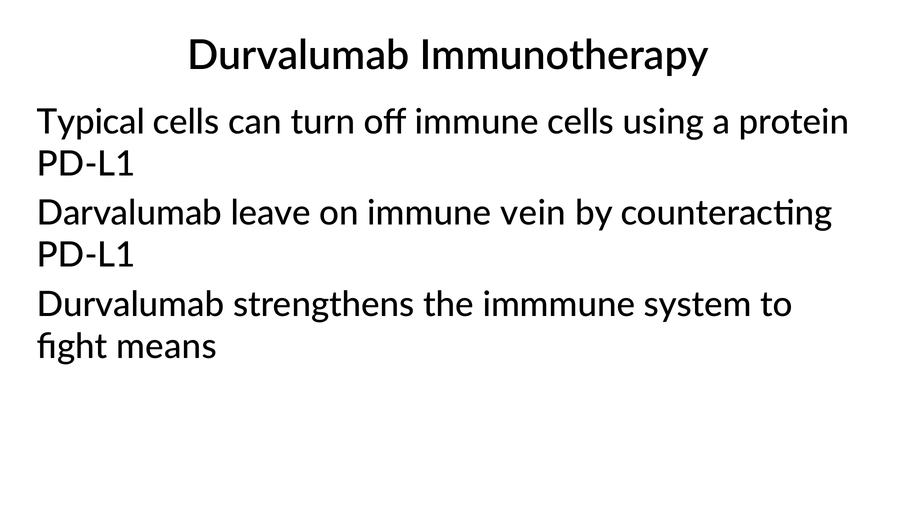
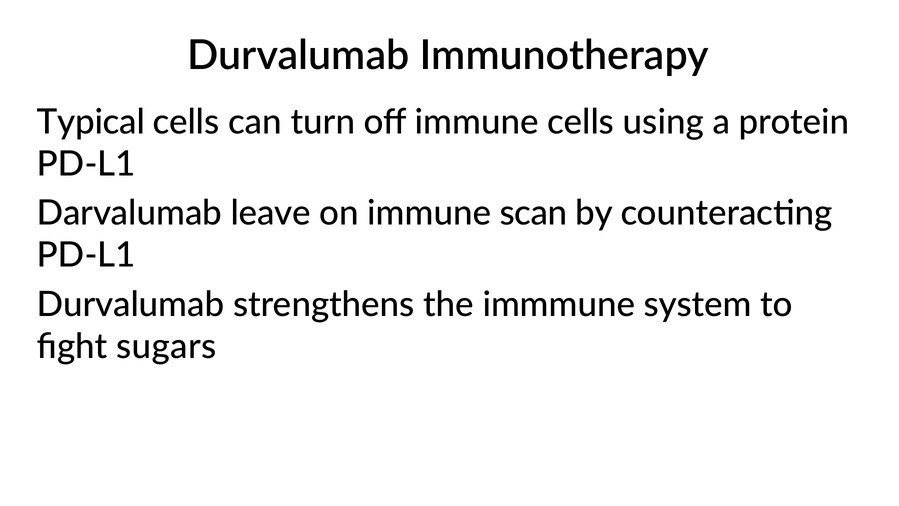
vein: vein -> scan
means: means -> sugars
